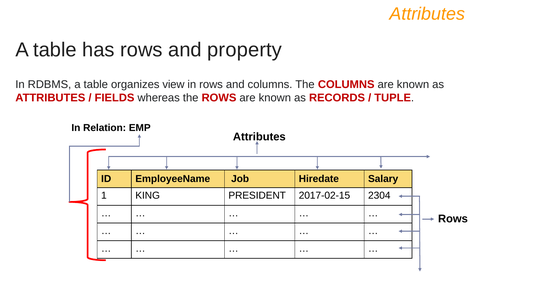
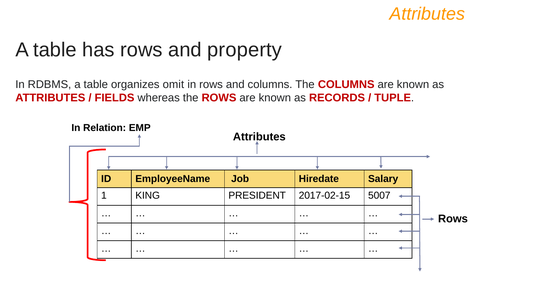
view: view -> omit
2304: 2304 -> 5007
